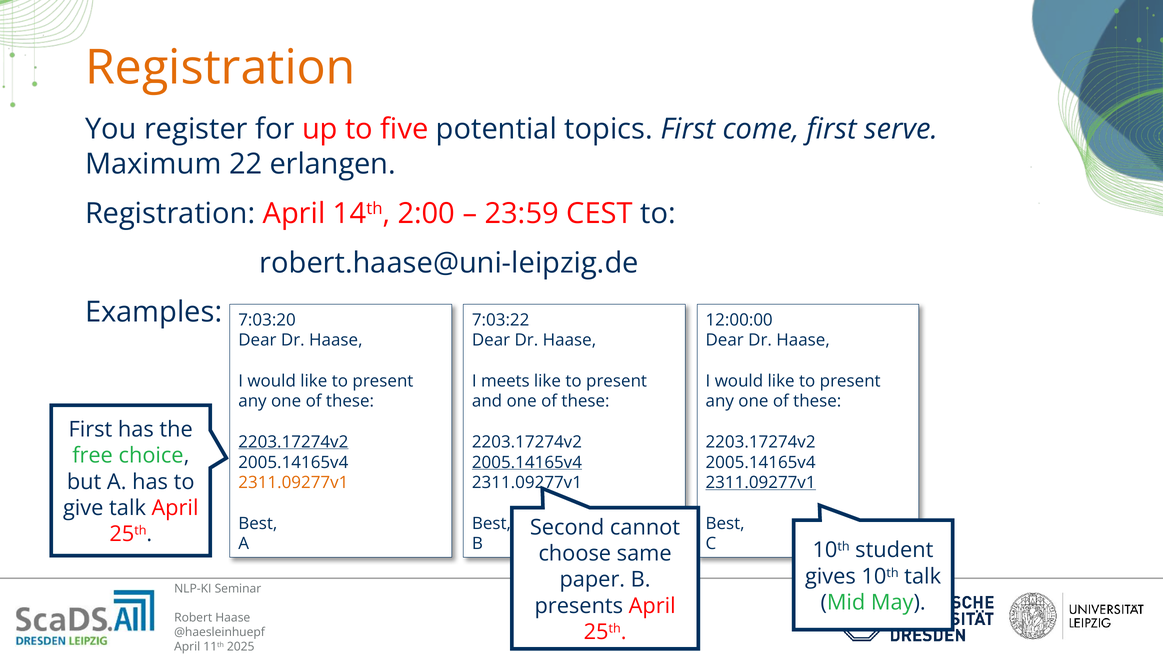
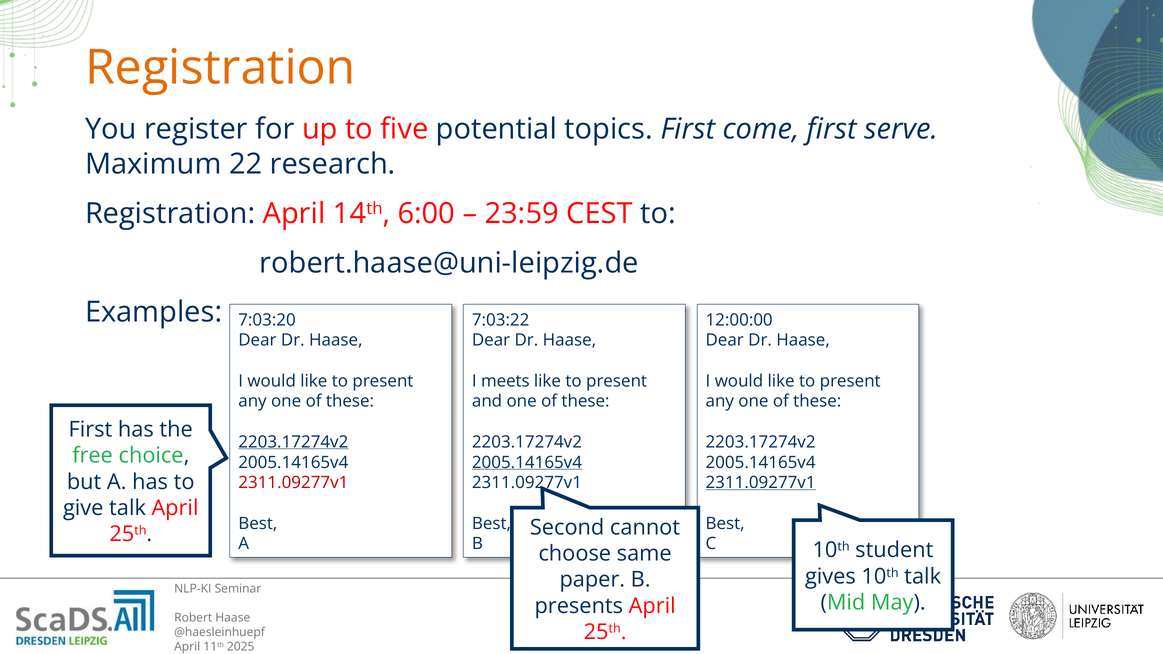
erlangen: erlangen -> research
2:00: 2:00 -> 6:00
2311.09277v1 at (293, 483) colour: orange -> red
